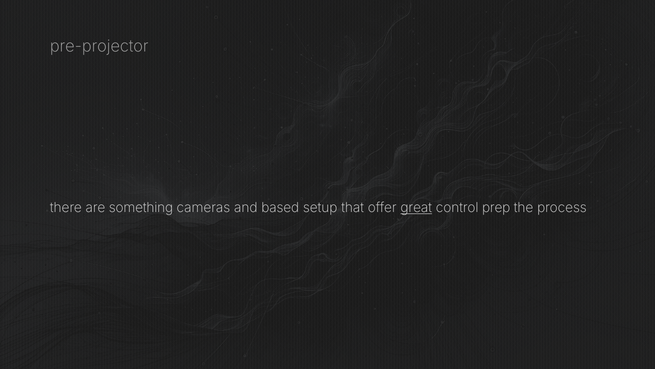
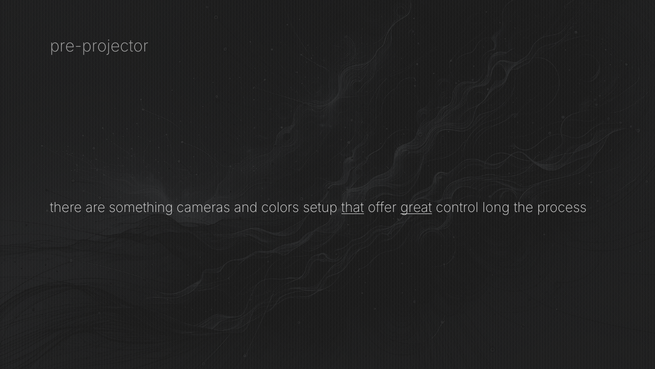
based: based -> colors
that underline: none -> present
prep: prep -> long
